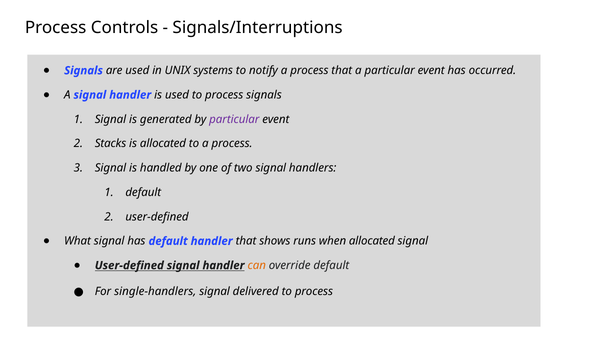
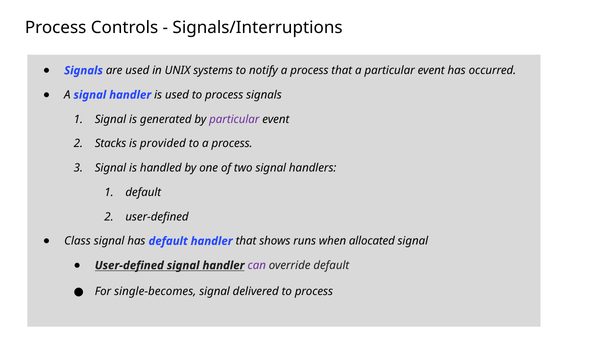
is allocated: allocated -> provided
What: What -> Class
can colour: orange -> purple
single-handlers: single-handlers -> single-becomes
